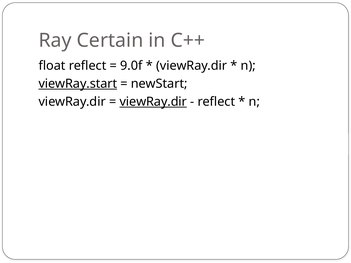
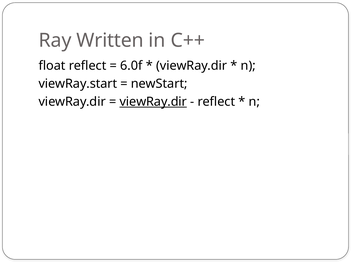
Certain: Certain -> Written
9.0f: 9.0f -> 6.0f
viewRay.start underline: present -> none
